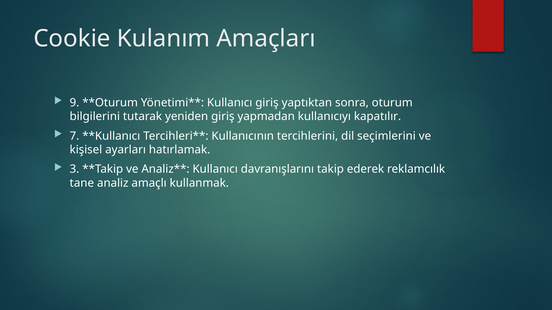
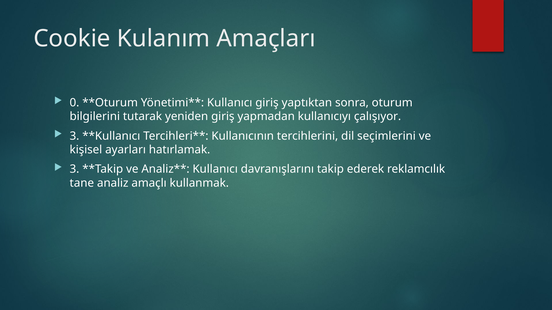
9: 9 -> 0
kapatılır: kapatılır -> çalışıyor
7 at (74, 136): 7 -> 3
